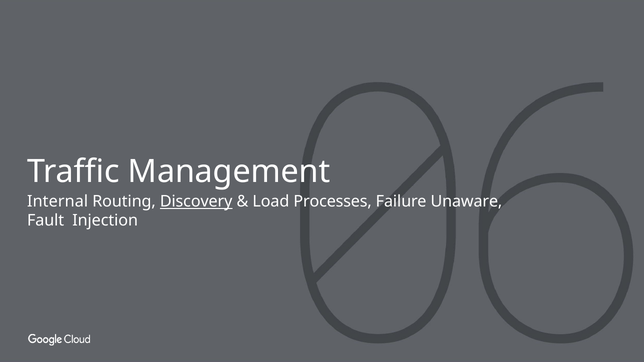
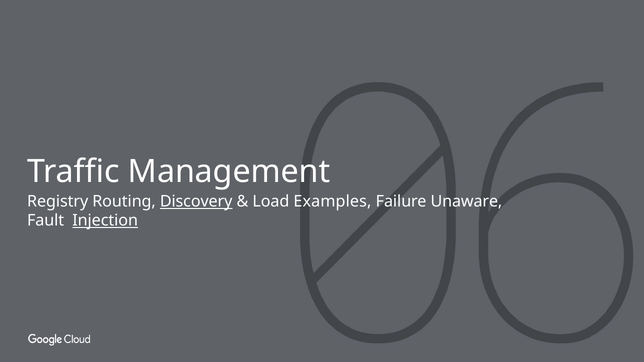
Internal: Internal -> Registry
Processes: Processes -> Examples
Injection underline: none -> present
